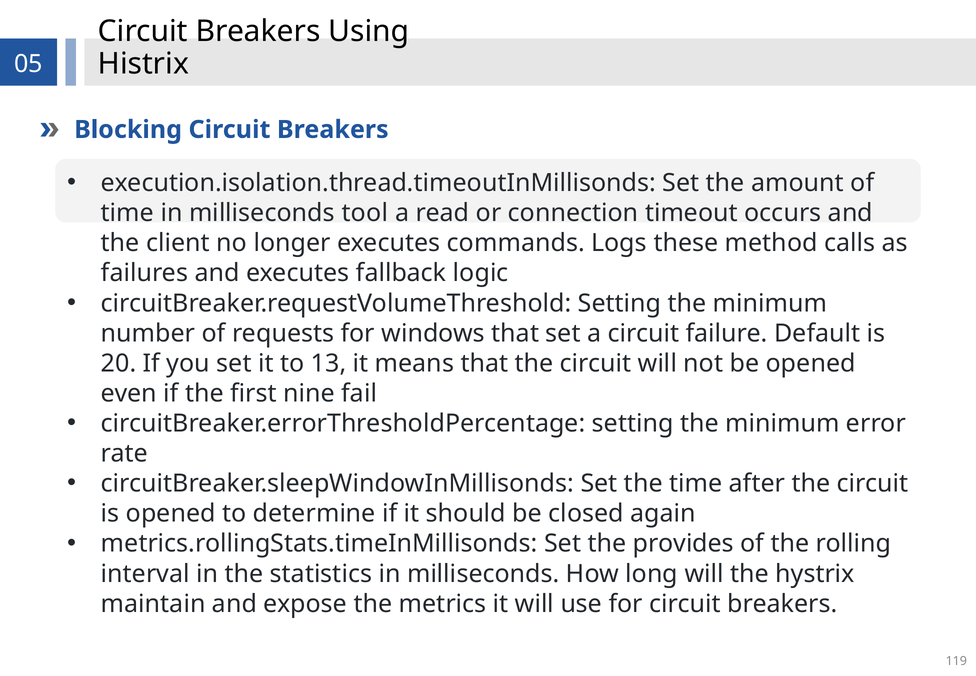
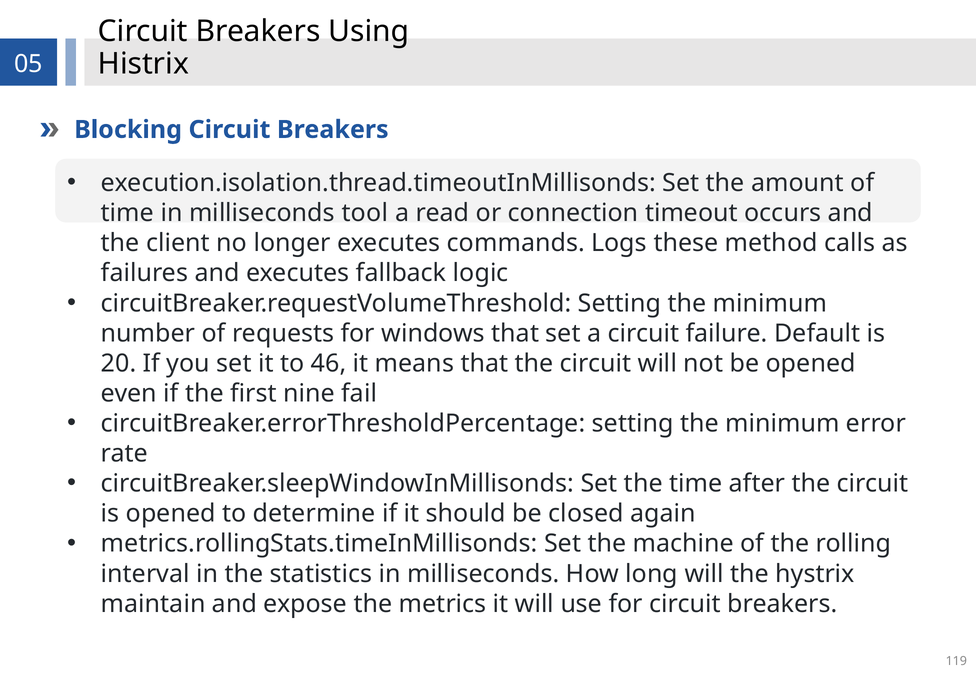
13: 13 -> 46
provides: provides -> machine
